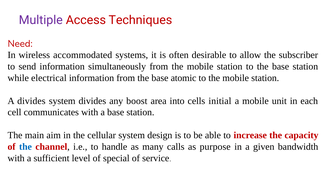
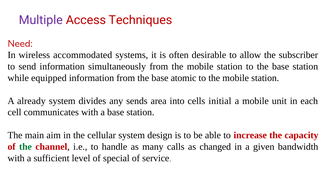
electrical: electrical -> equipped
A divides: divides -> already
boost: boost -> sends
the at (25, 147) colour: blue -> green
purpose: purpose -> changed
